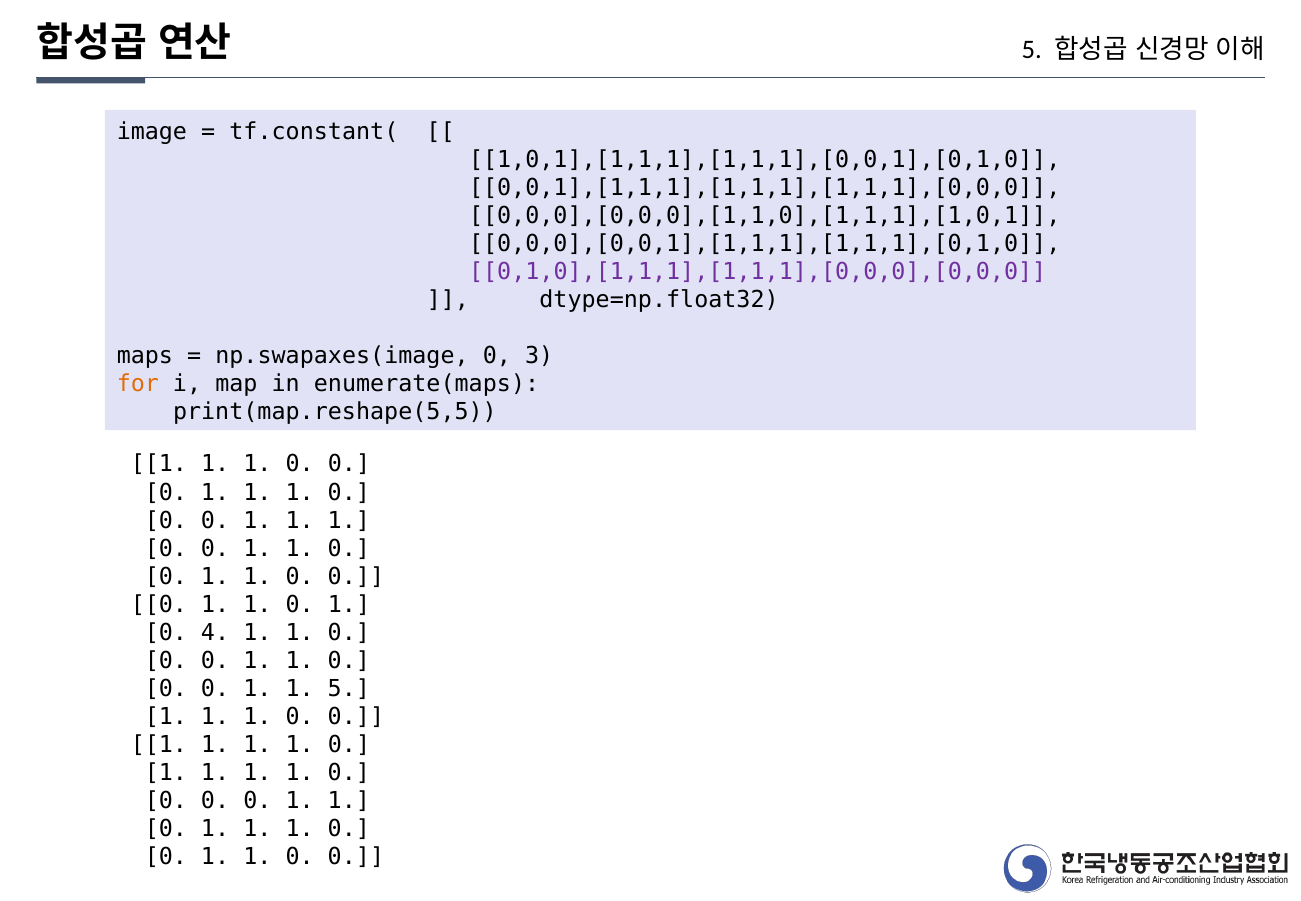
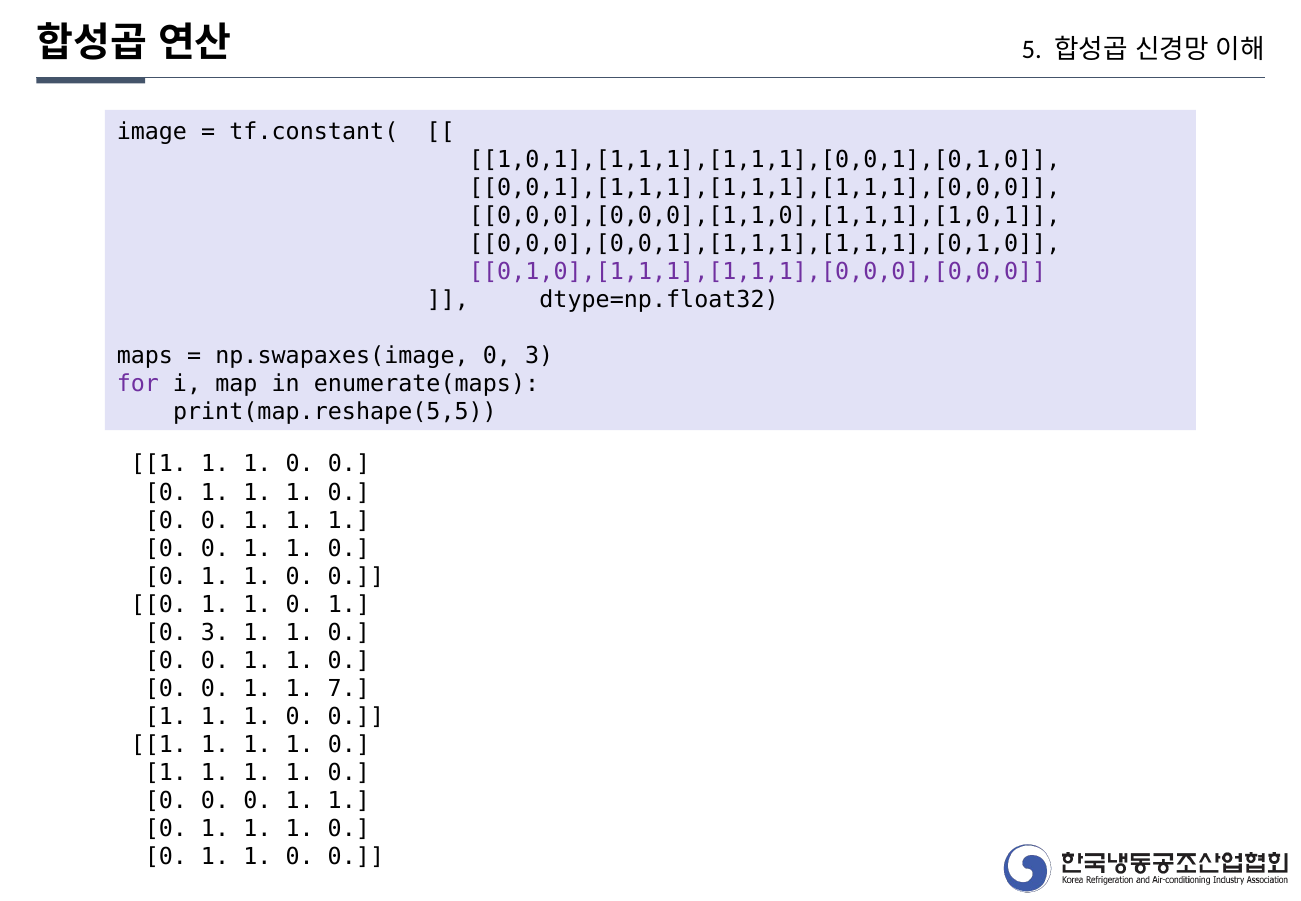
for colour: orange -> purple
4 at (215, 632): 4 -> 3
1 5: 5 -> 7
